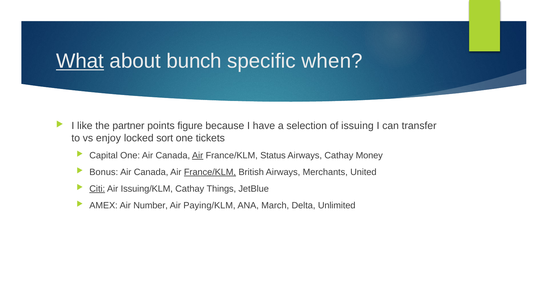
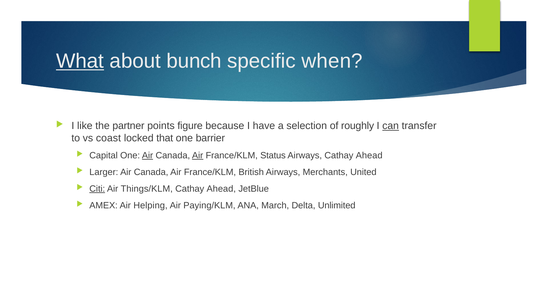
issuing: issuing -> roughly
can underline: none -> present
enjoy: enjoy -> coast
sort: sort -> that
tickets: tickets -> barrier
Air at (148, 156) underline: none -> present
Airways Cathay Money: Money -> Ahead
Bonus: Bonus -> Larger
France/KLM at (210, 172) underline: present -> none
Issuing/KLM: Issuing/KLM -> Things/KLM
Things at (221, 189): Things -> Ahead
Number: Number -> Helping
